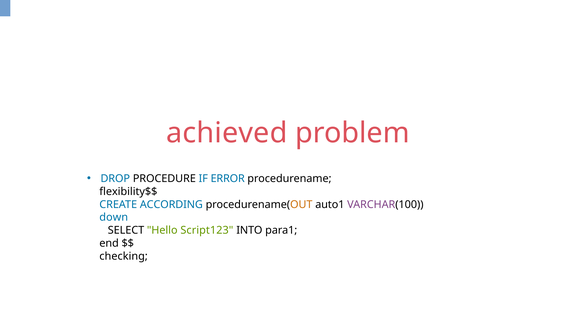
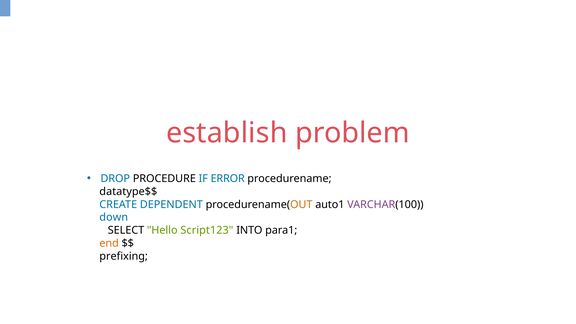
achieved: achieved -> establish
flexibility$$: flexibility$$ -> datatype$$
ACCORDING: ACCORDING -> DEPENDENT
end colour: black -> orange
checking: checking -> prefixing
